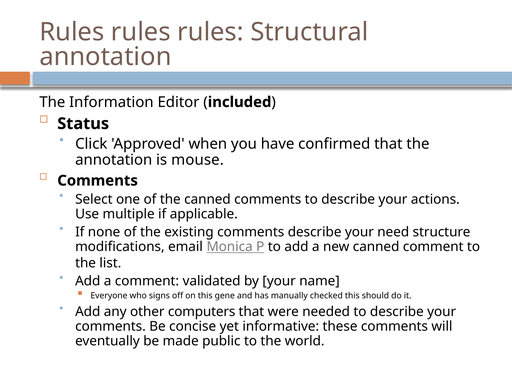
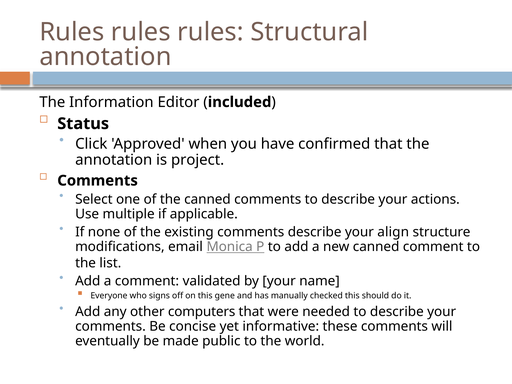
mouse: mouse -> project
need: need -> align
